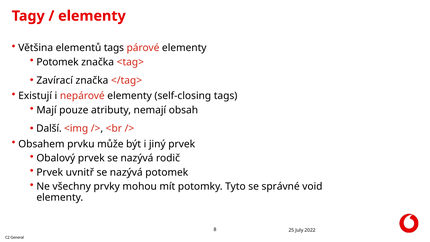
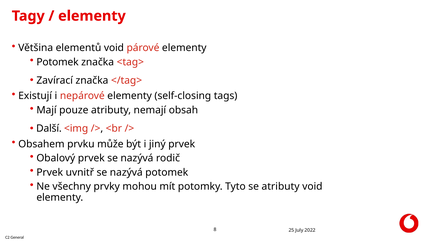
elementů tags: tags -> void
se správné: správné -> atributy
